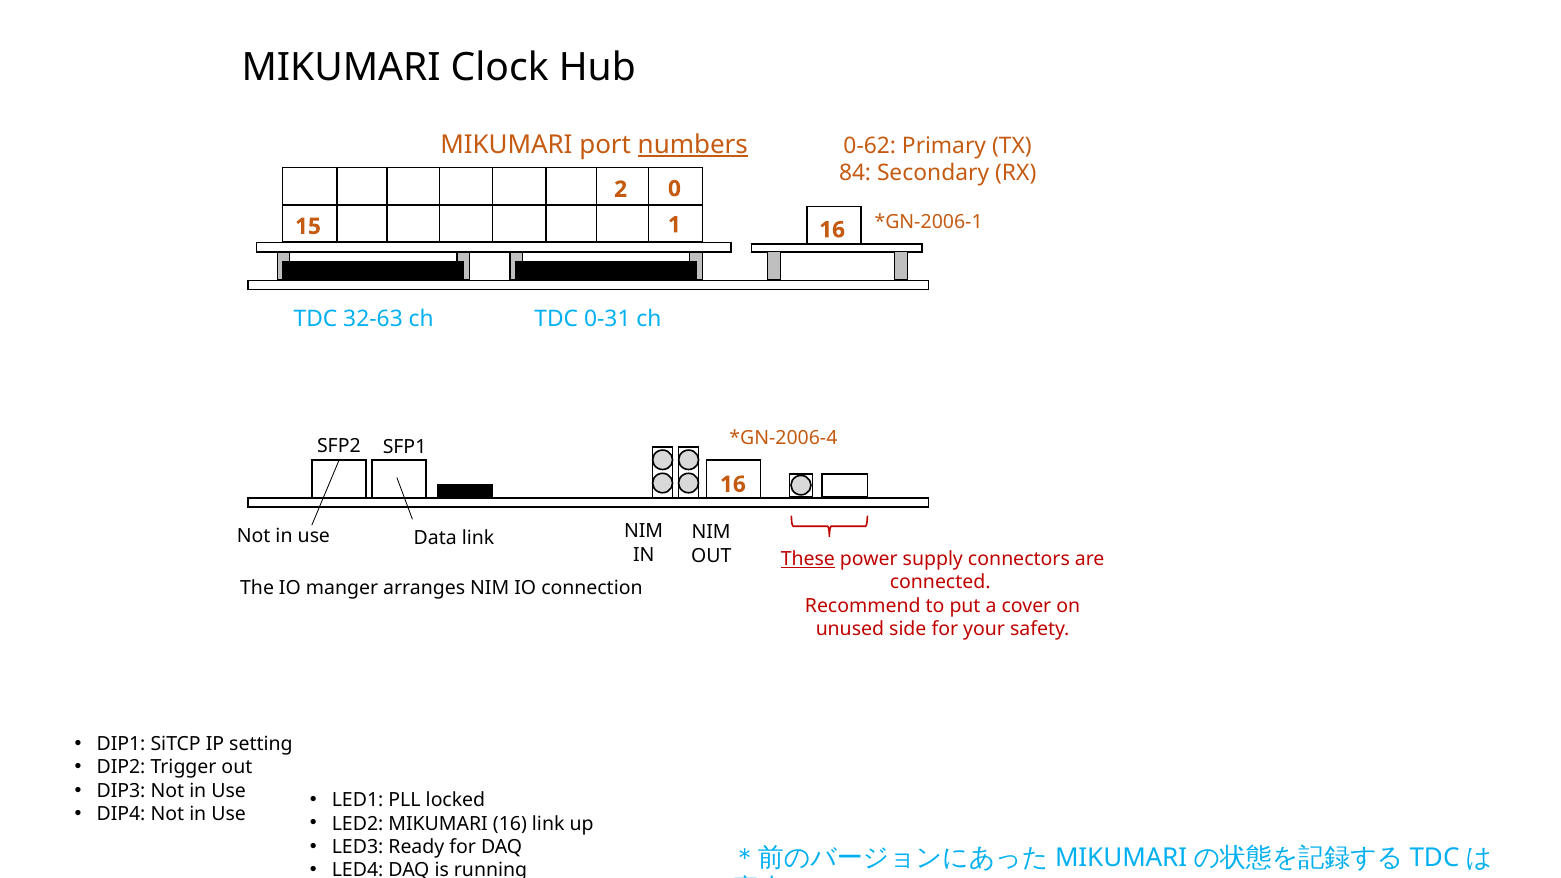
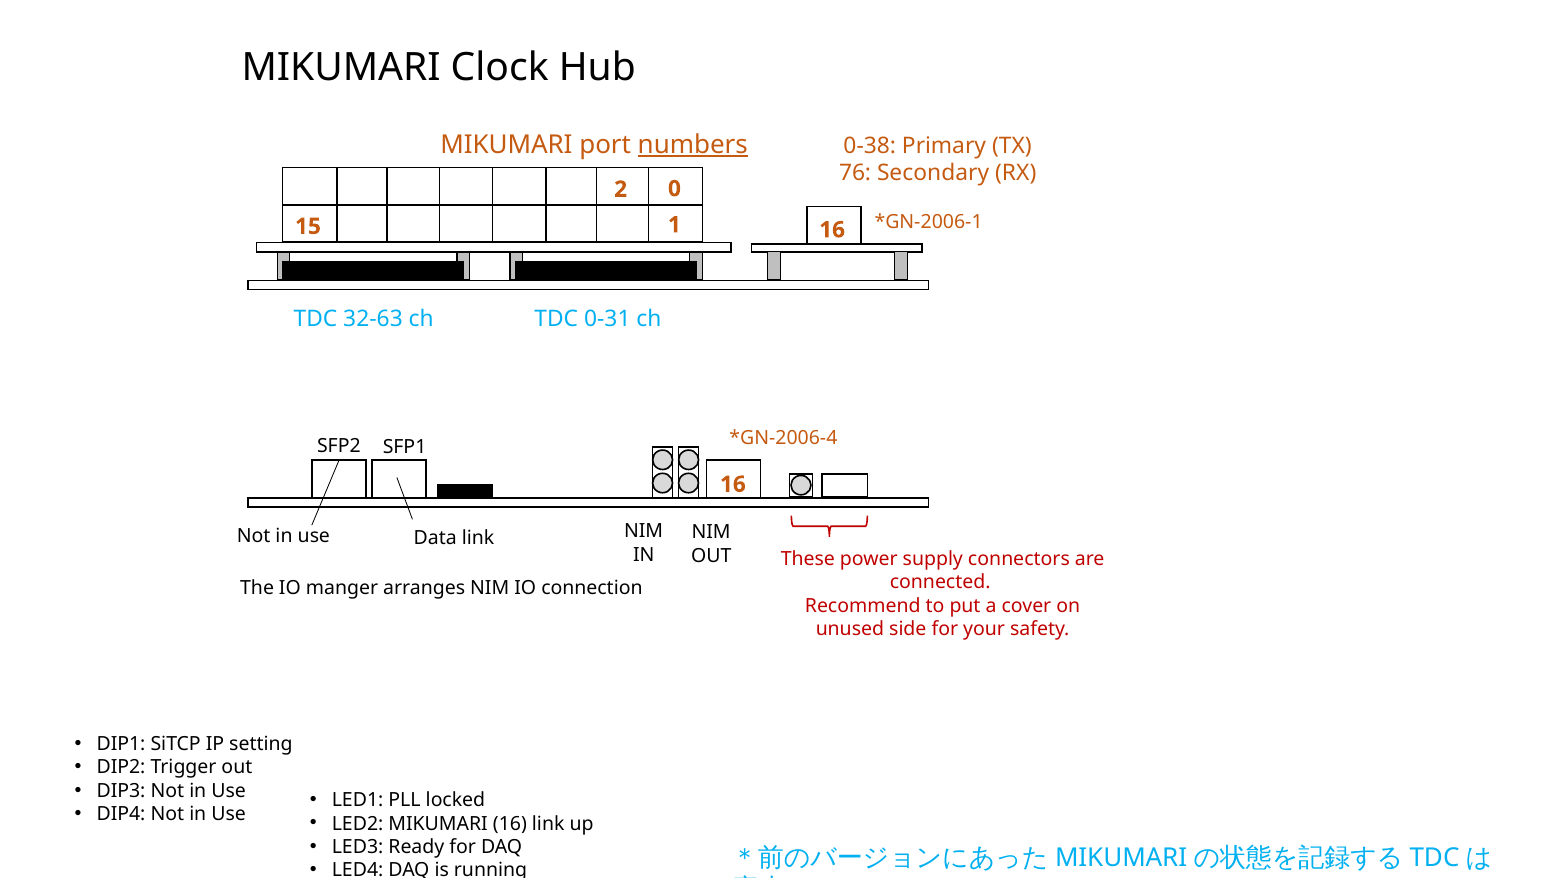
0-62: 0-62 -> 0-38
84: 84 -> 76
These underline: present -> none
